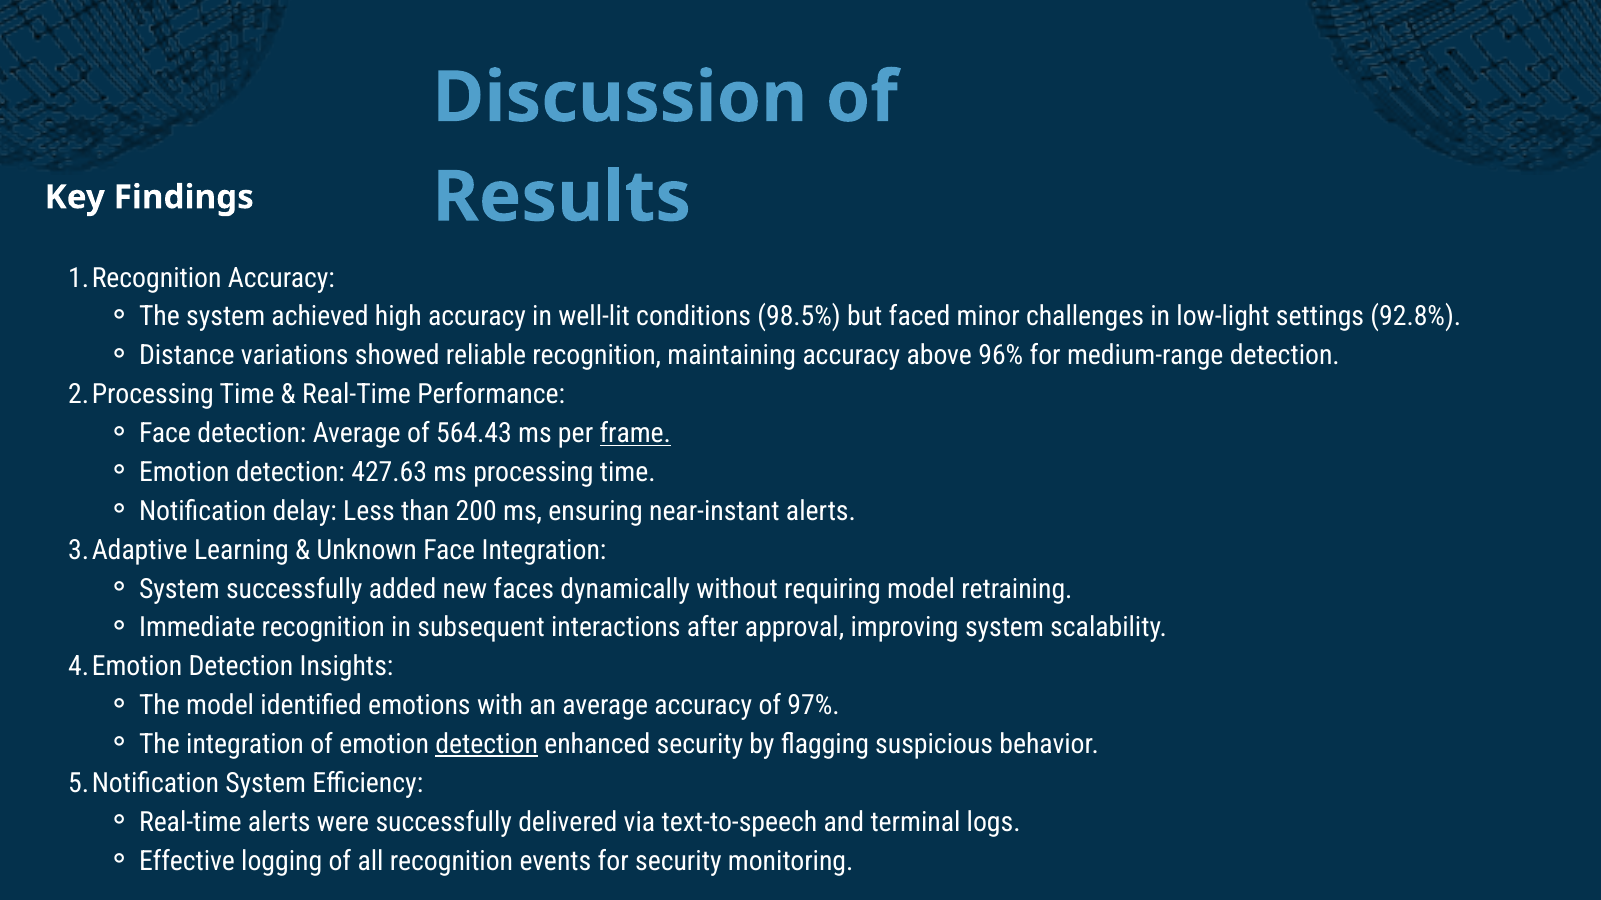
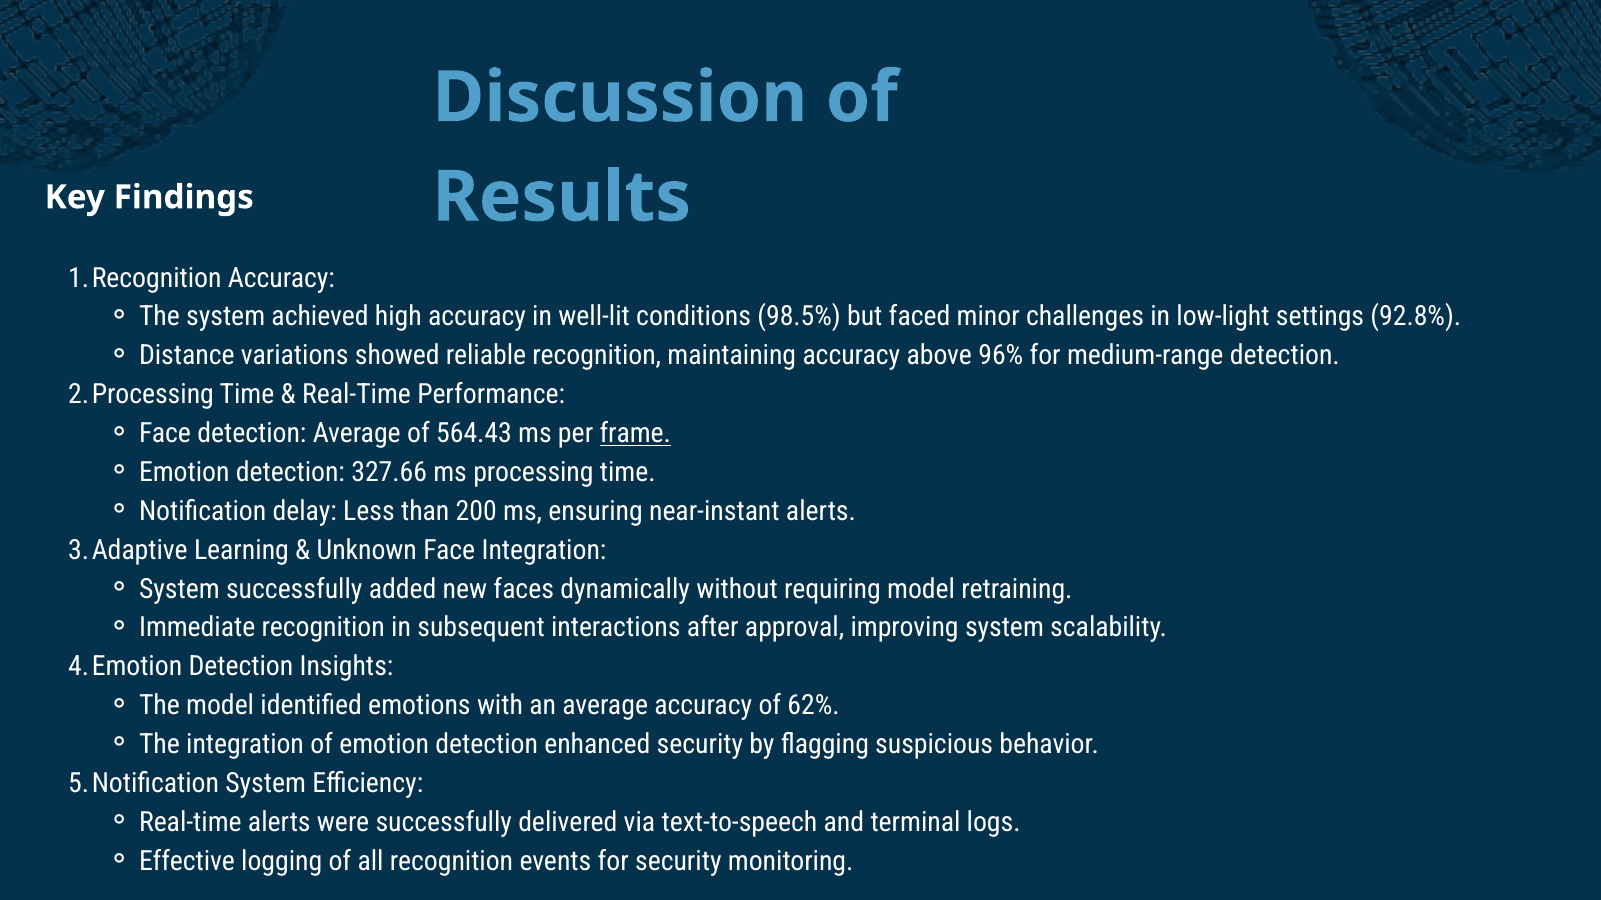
427.63: 427.63 -> 327.66
97%: 97% -> 62%
detection at (487, 745) underline: present -> none
